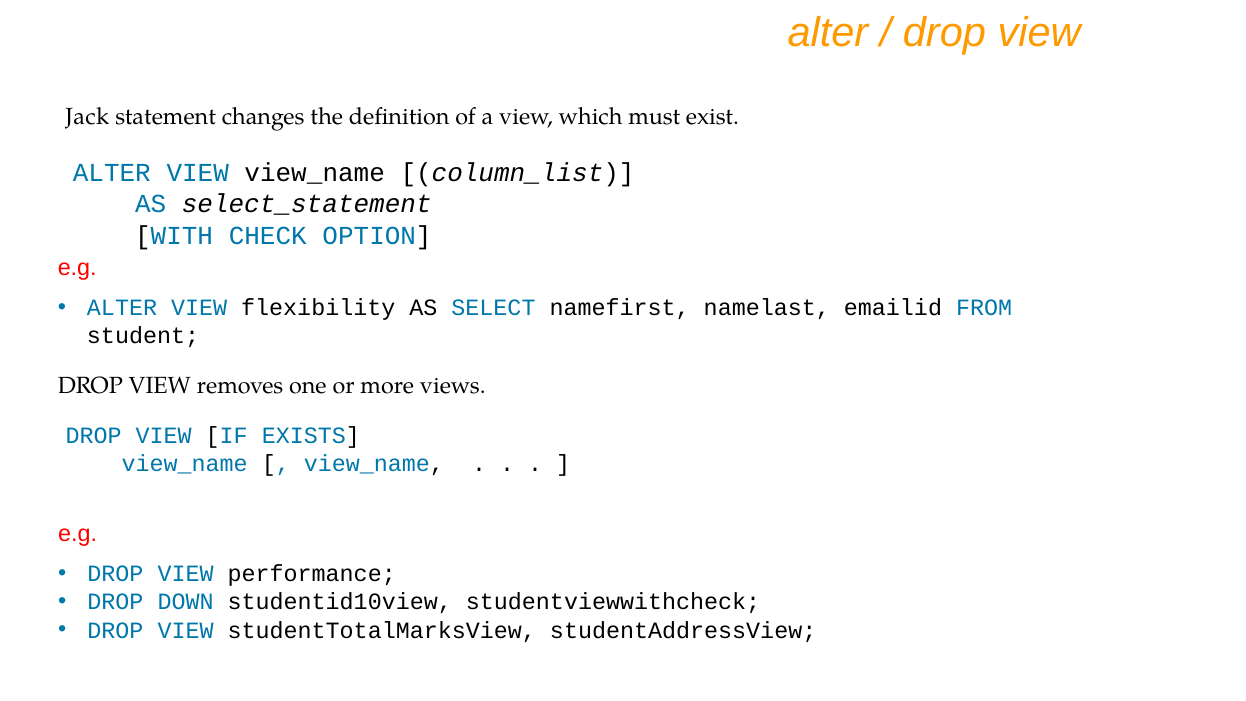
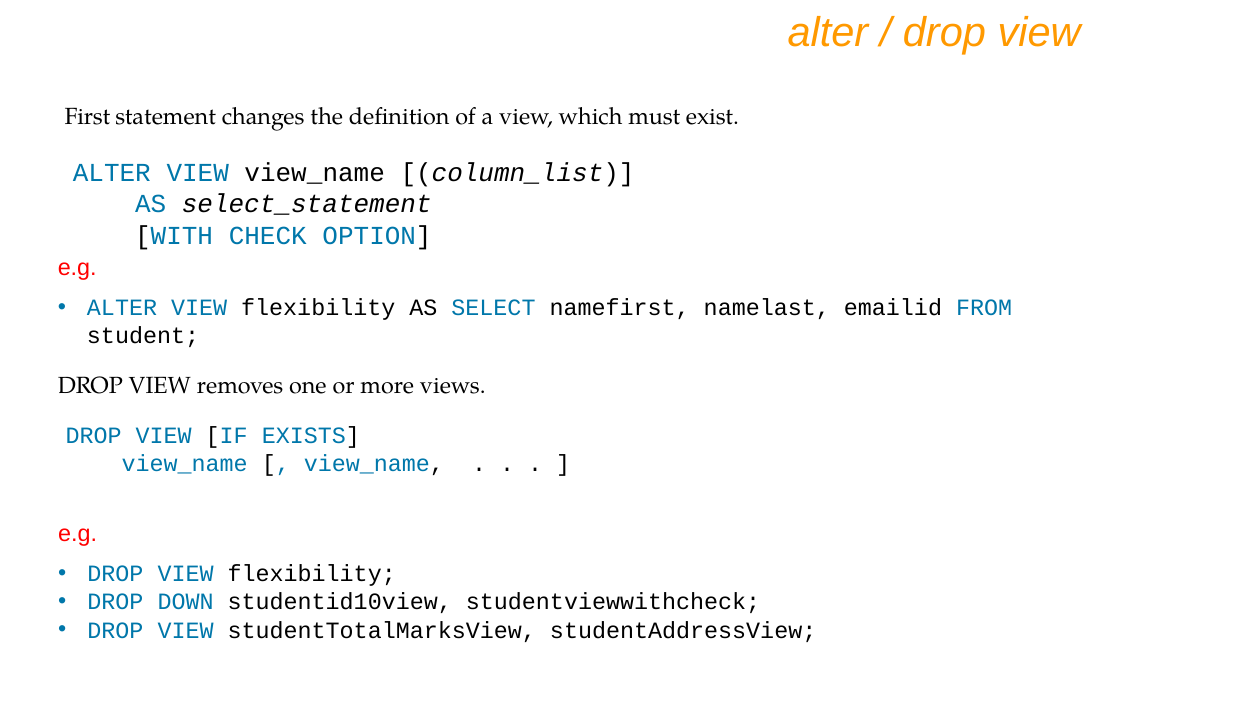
Jack: Jack -> First
DROP VIEW performance: performance -> flexibility
